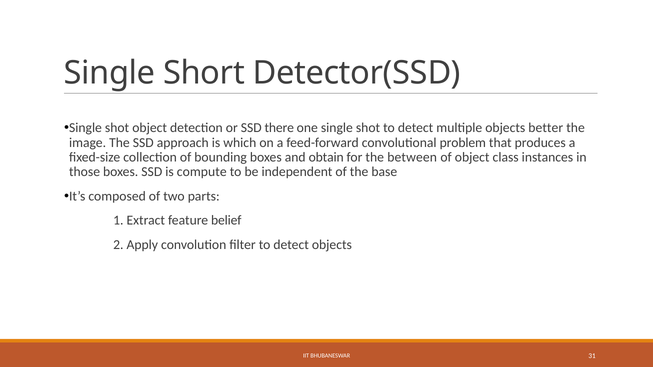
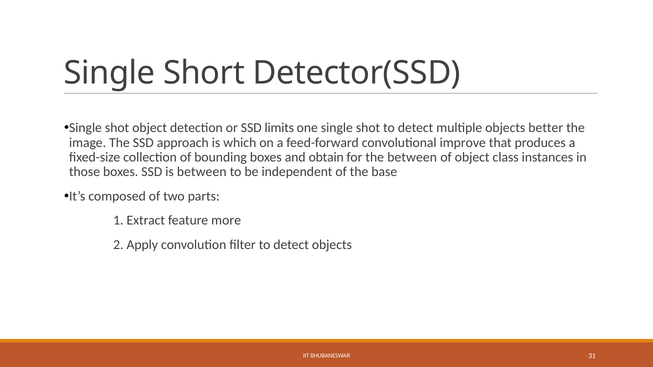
there: there -> limits
problem: problem -> improve
is compute: compute -> between
belief: belief -> more
